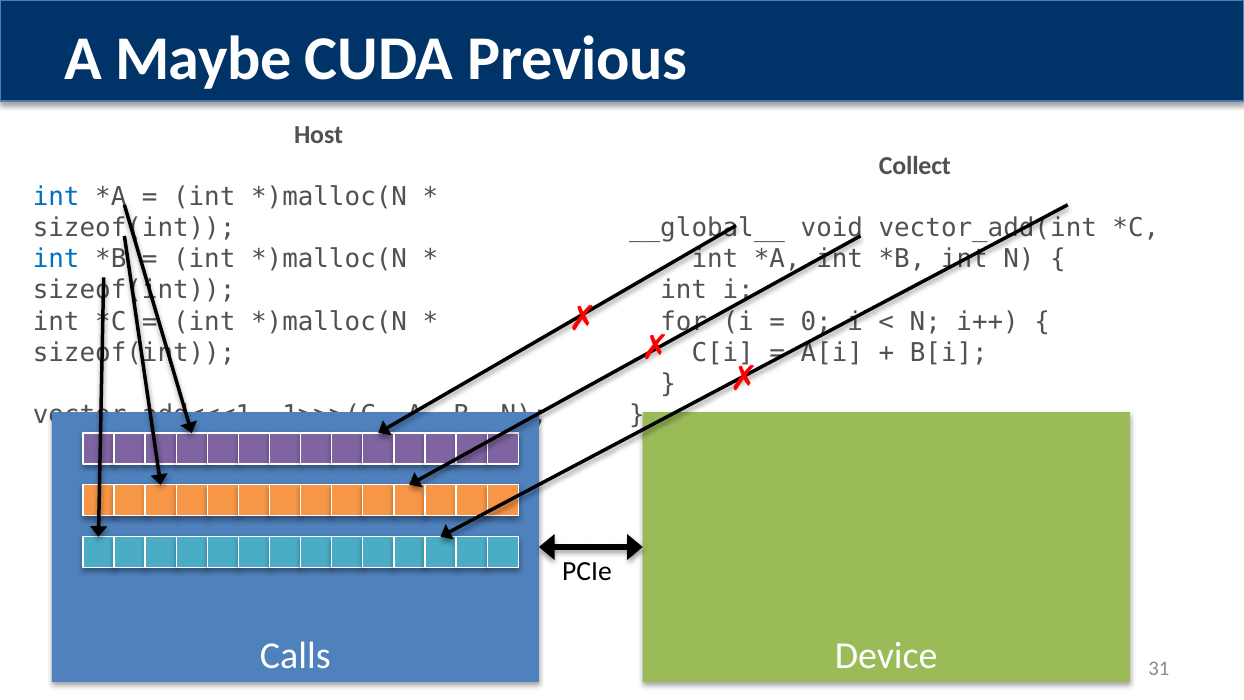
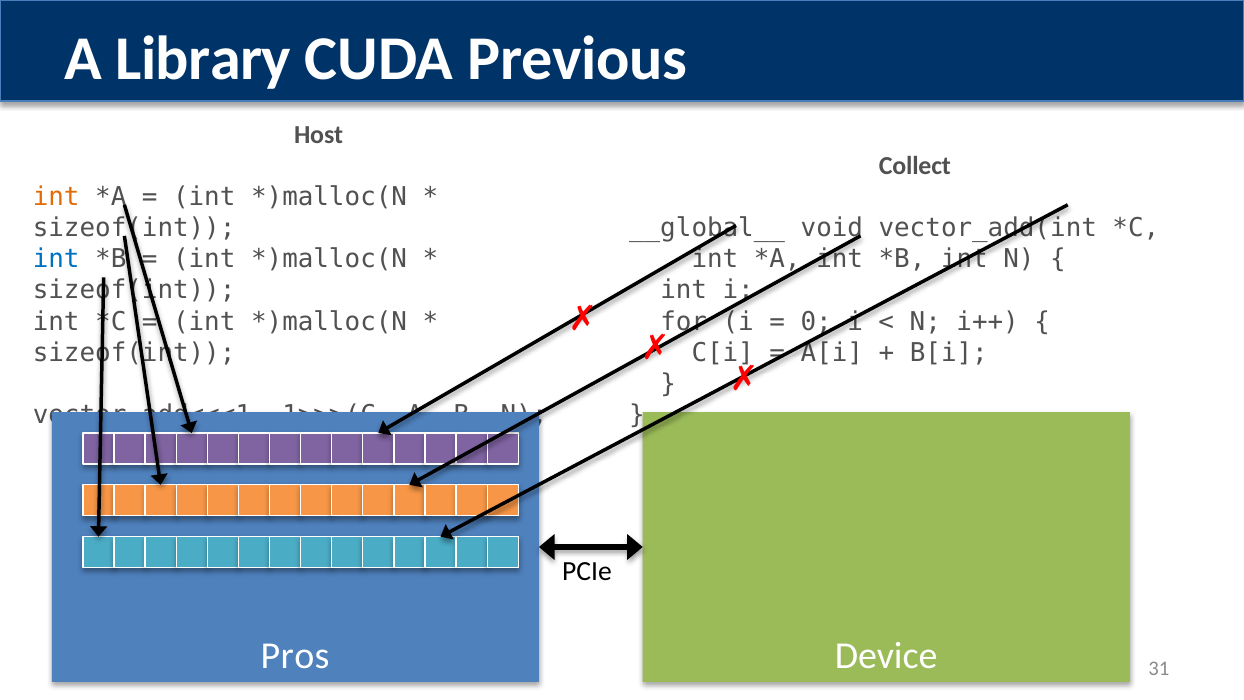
Maybe: Maybe -> Library
int at (56, 197) colour: blue -> orange
Calls: Calls -> Pros
